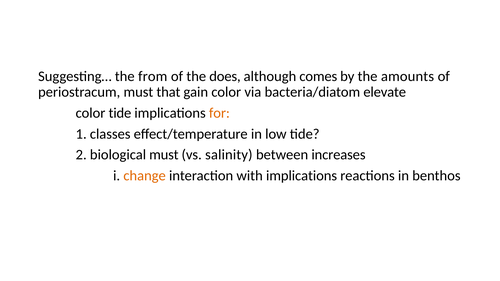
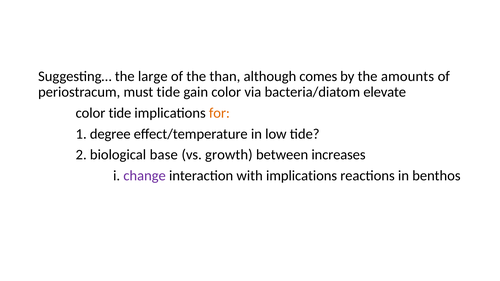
from: from -> large
does: does -> than
must that: that -> tide
classes: classes -> degree
biological must: must -> base
salinity: salinity -> growth
change colour: orange -> purple
